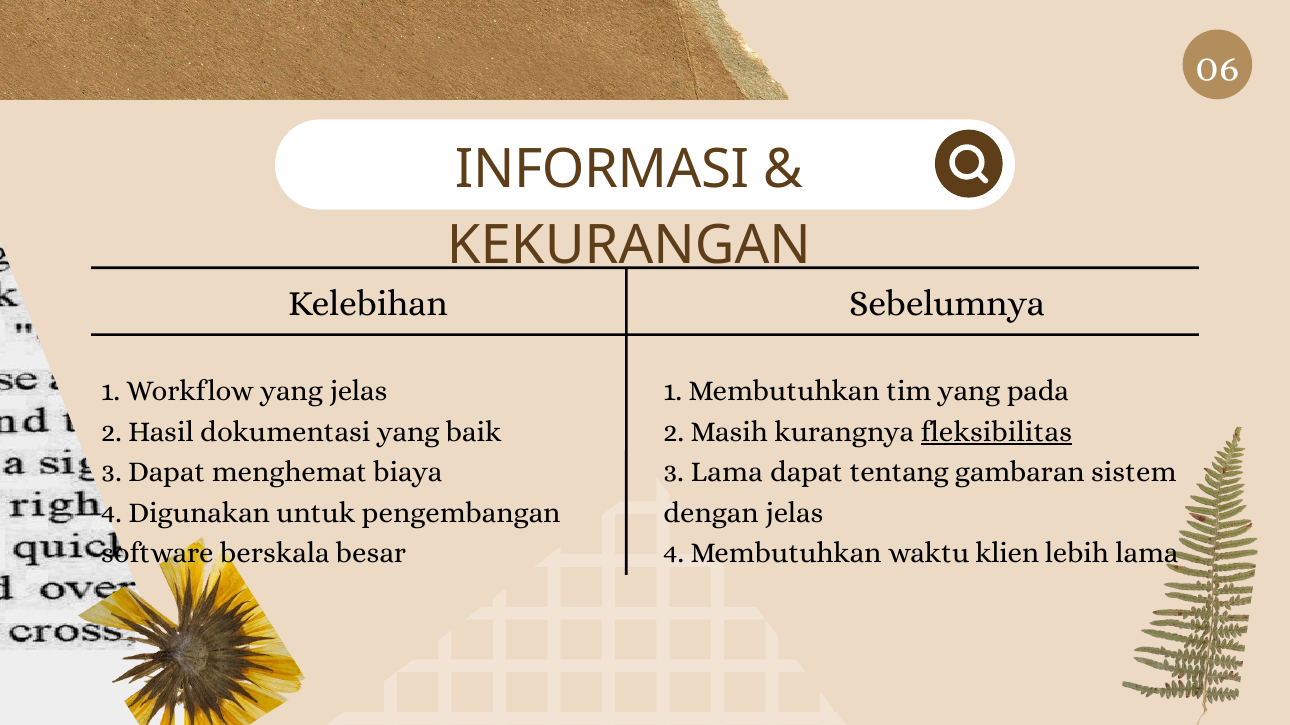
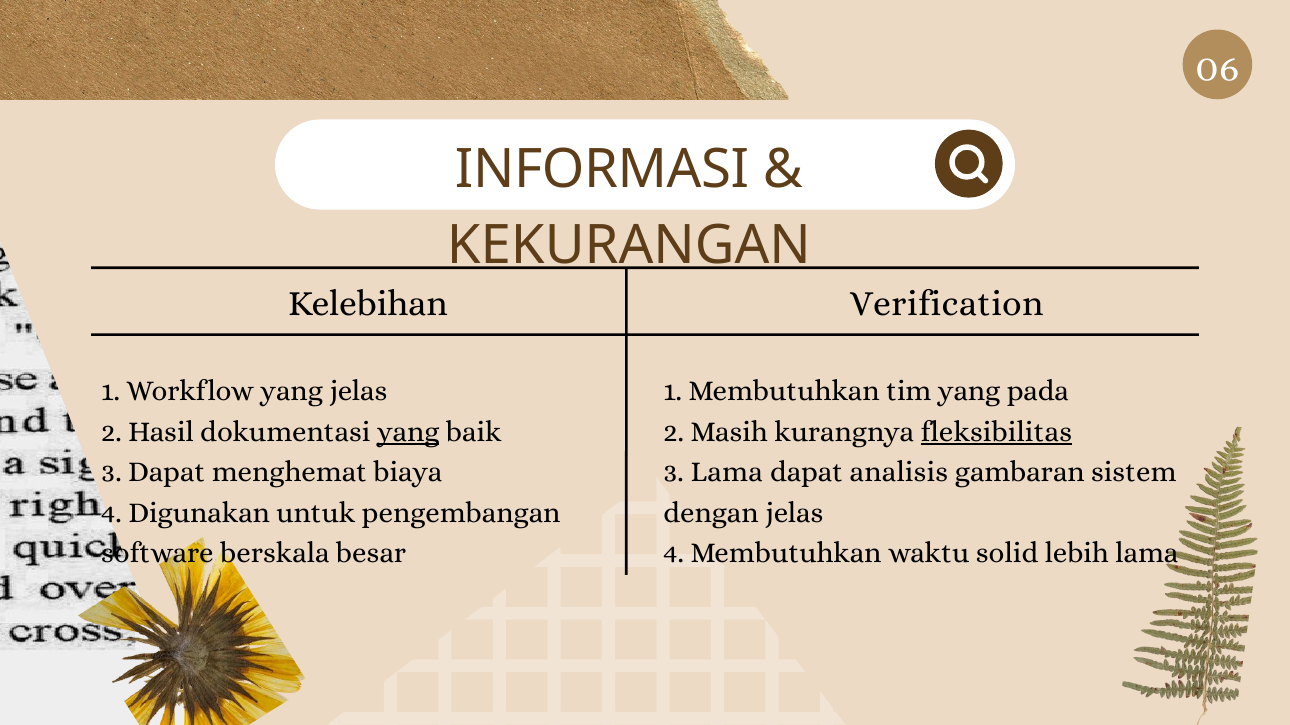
Sebelumnya: Sebelumnya -> Verification
yang at (408, 432) underline: none -> present
tentang: tentang -> analisis
klien: klien -> solid
